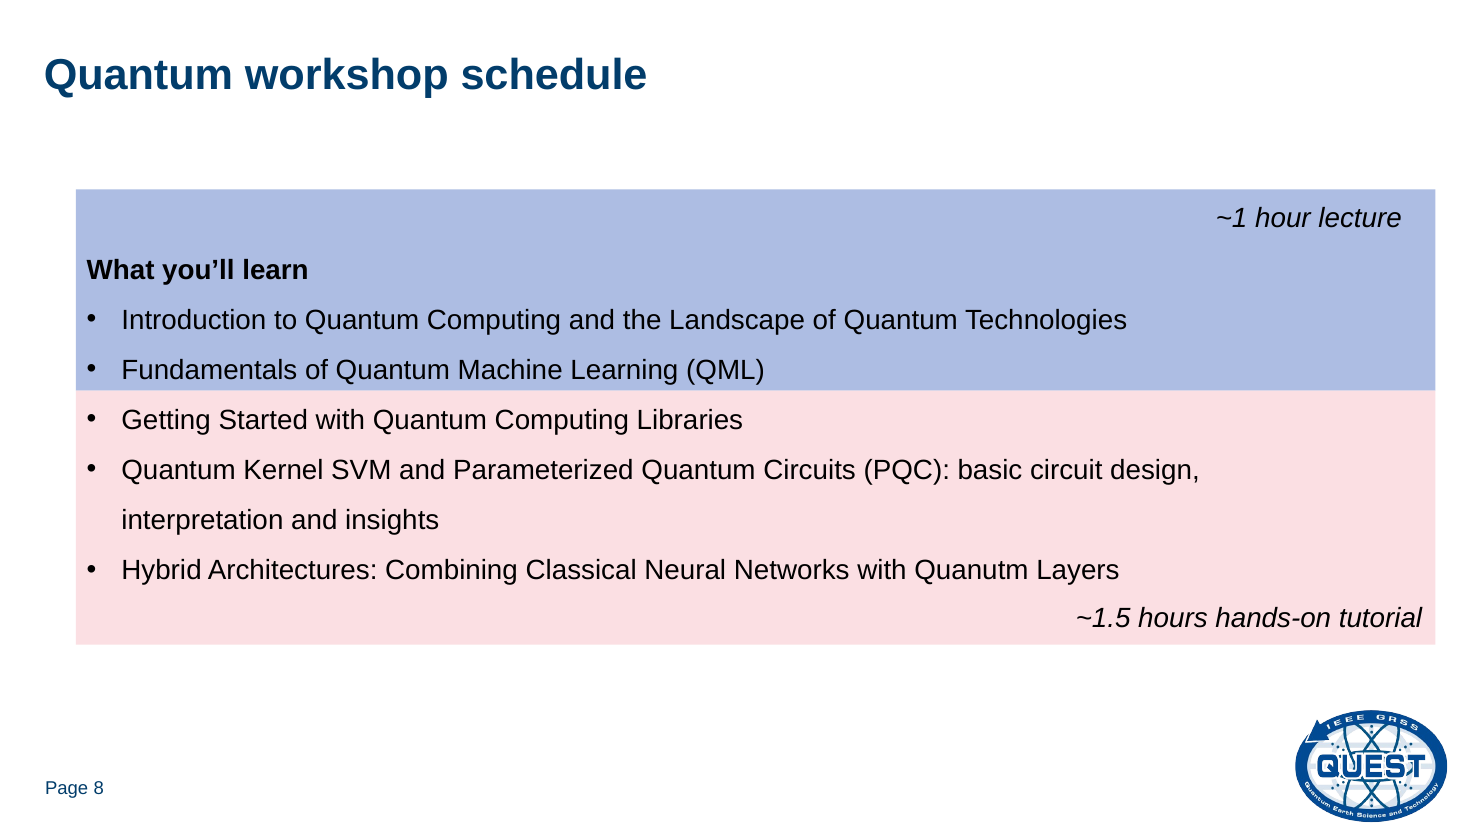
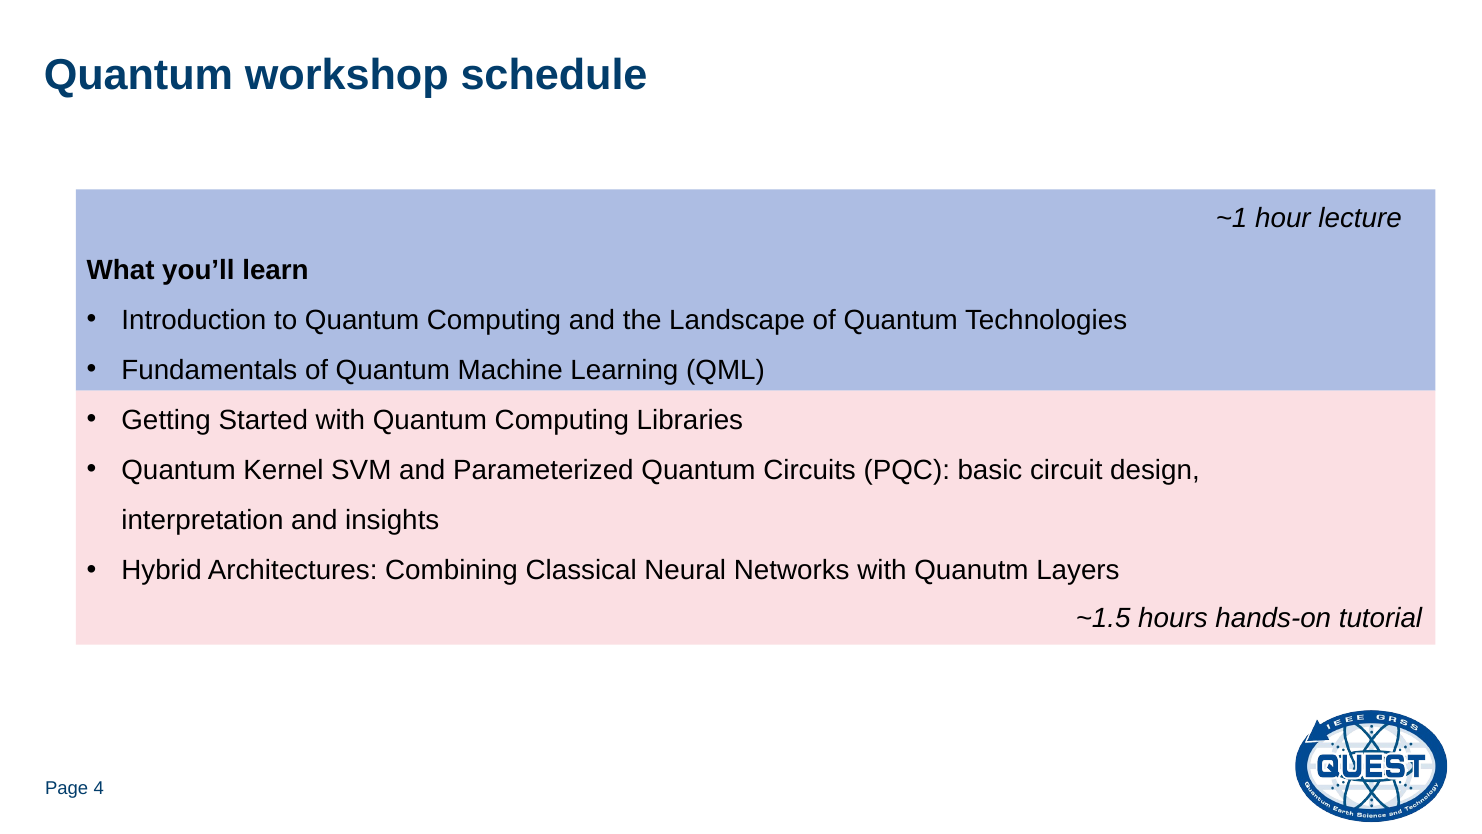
8: 8 -> 4
